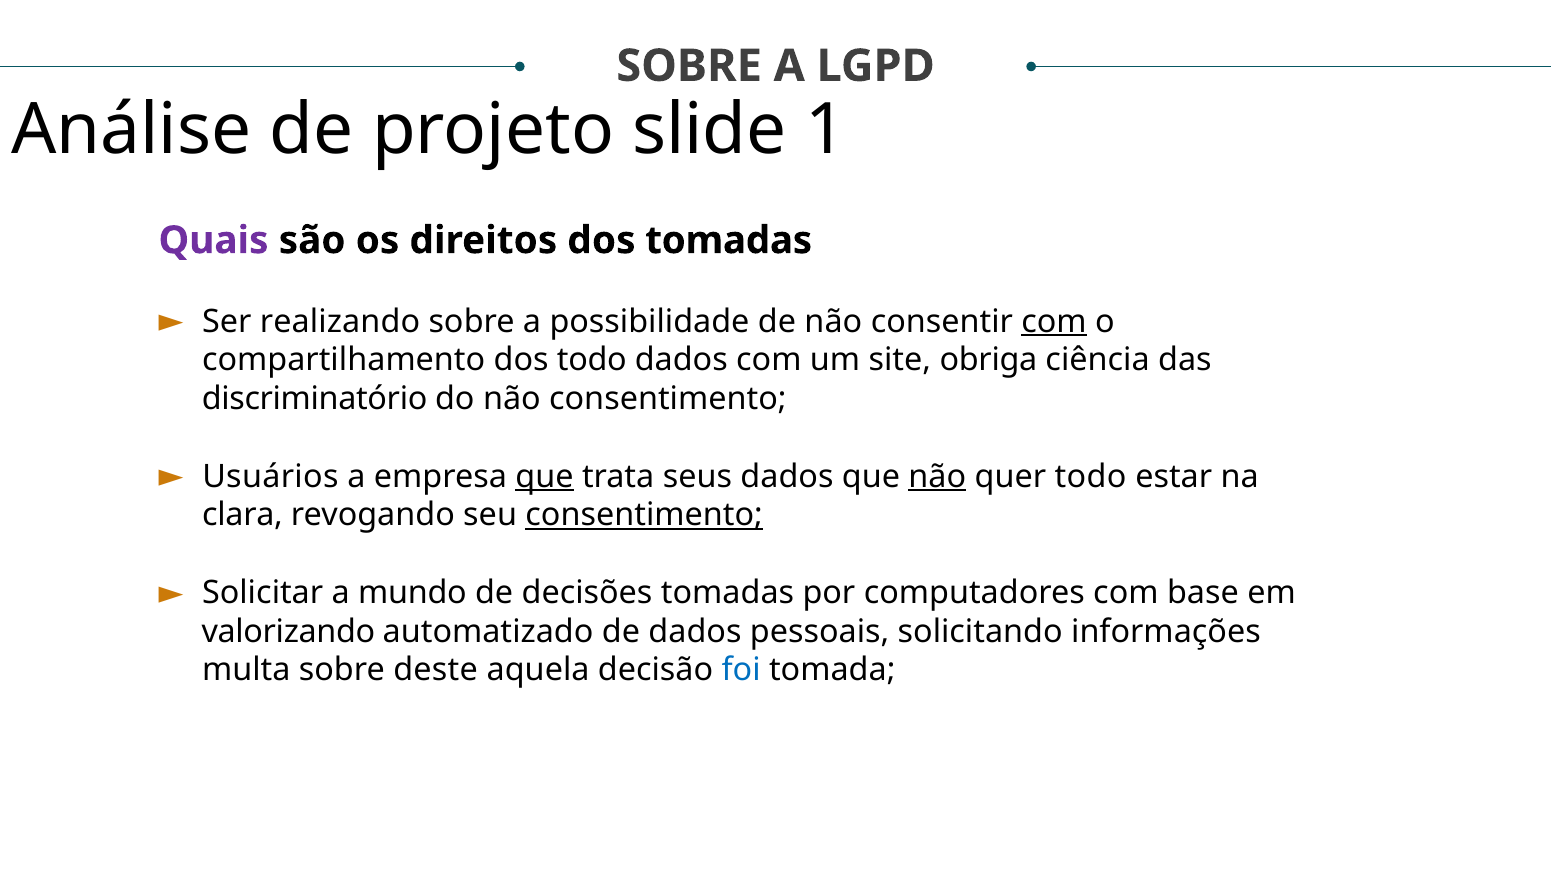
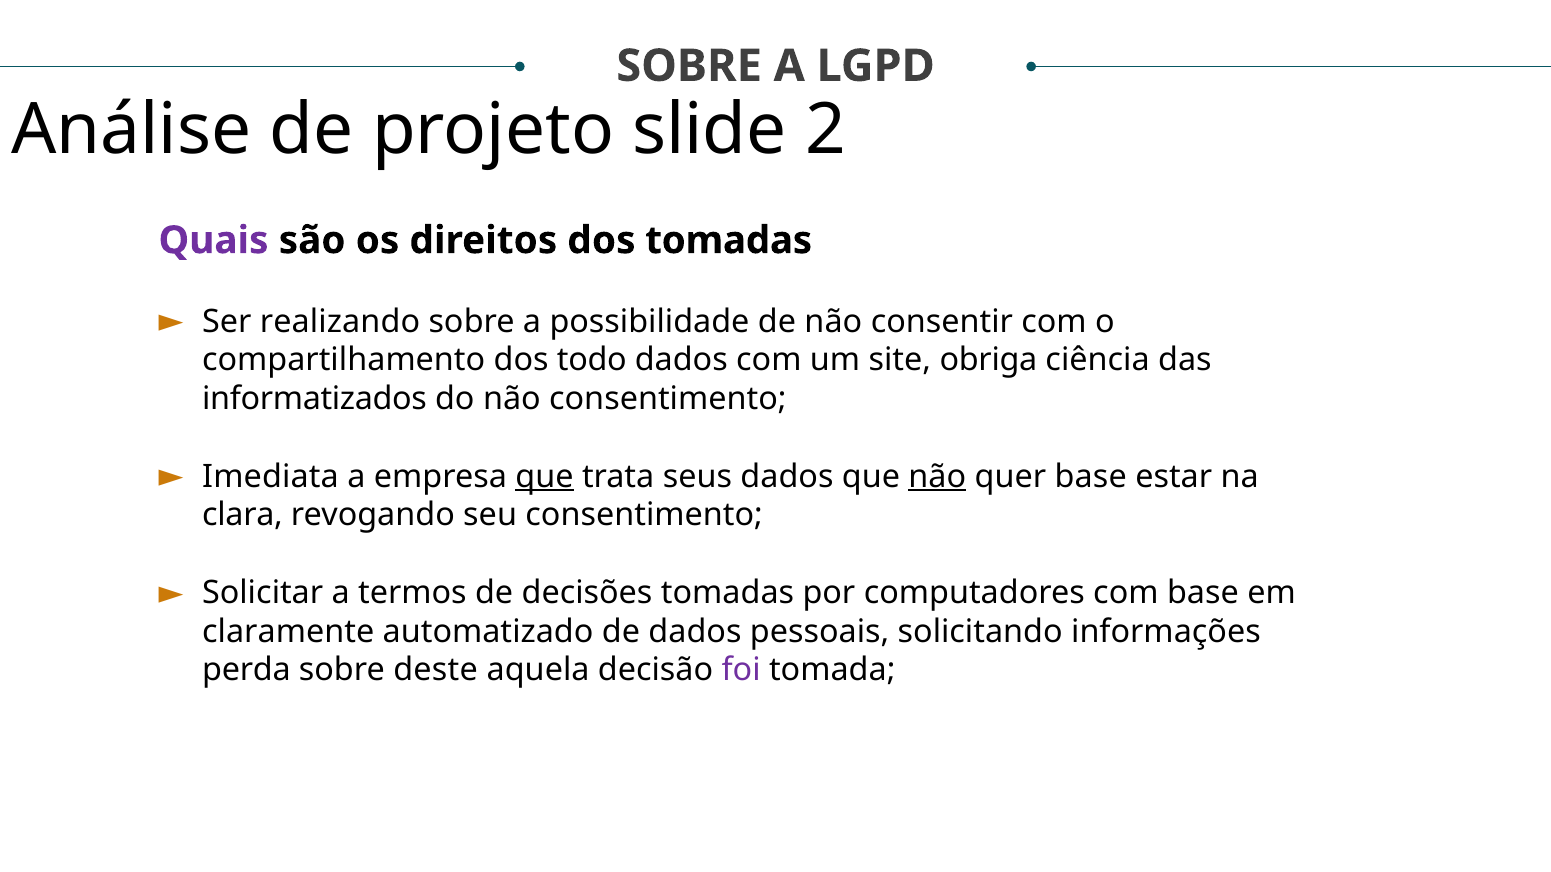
1: 1 -> 2
com at (1054, 322) underline: present -> none
discriminatório: discriminatório -> informatizados
Usuários: Usuários -> Imediata
quer todo: todo -> base
consentimento at (644, 515) underline: present -> none
mundo: mundo -> termos
valorizando: valorizando -> claramente
multa: multa -> perda
foi colour: blue -> purple
